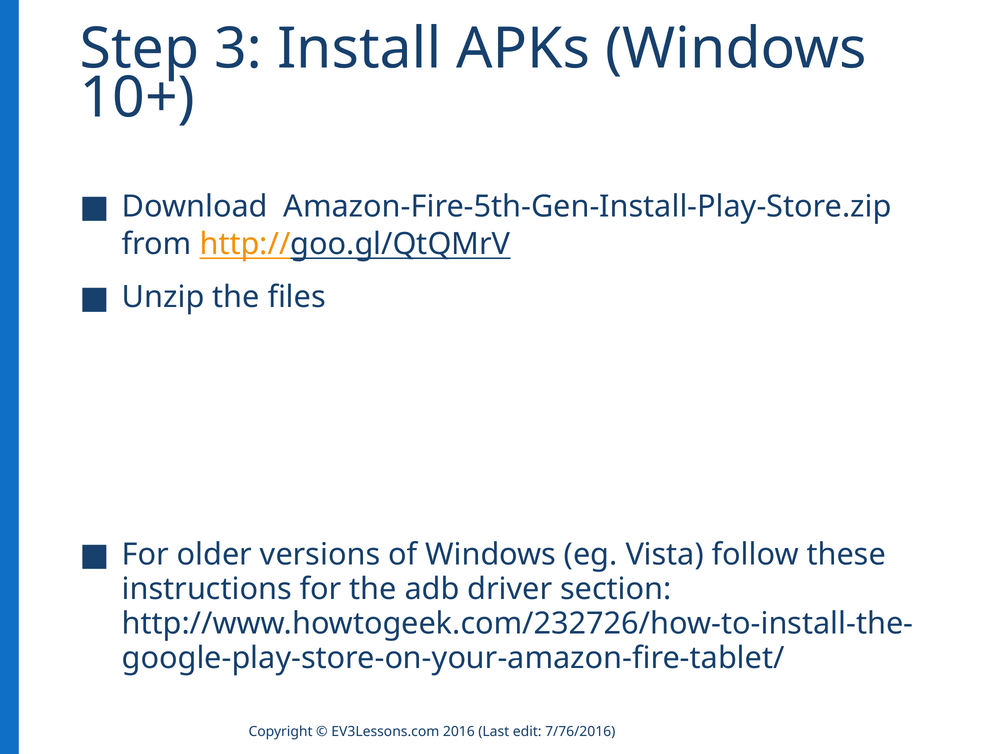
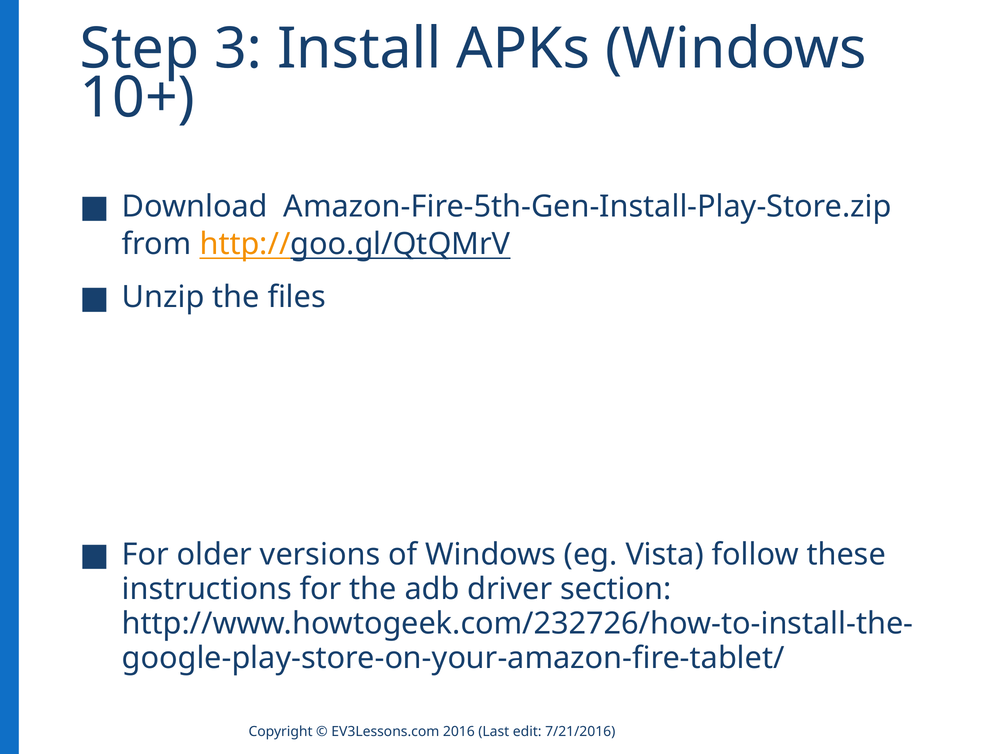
7/76/2016: 7/76/2016 -> 7/21/2016
